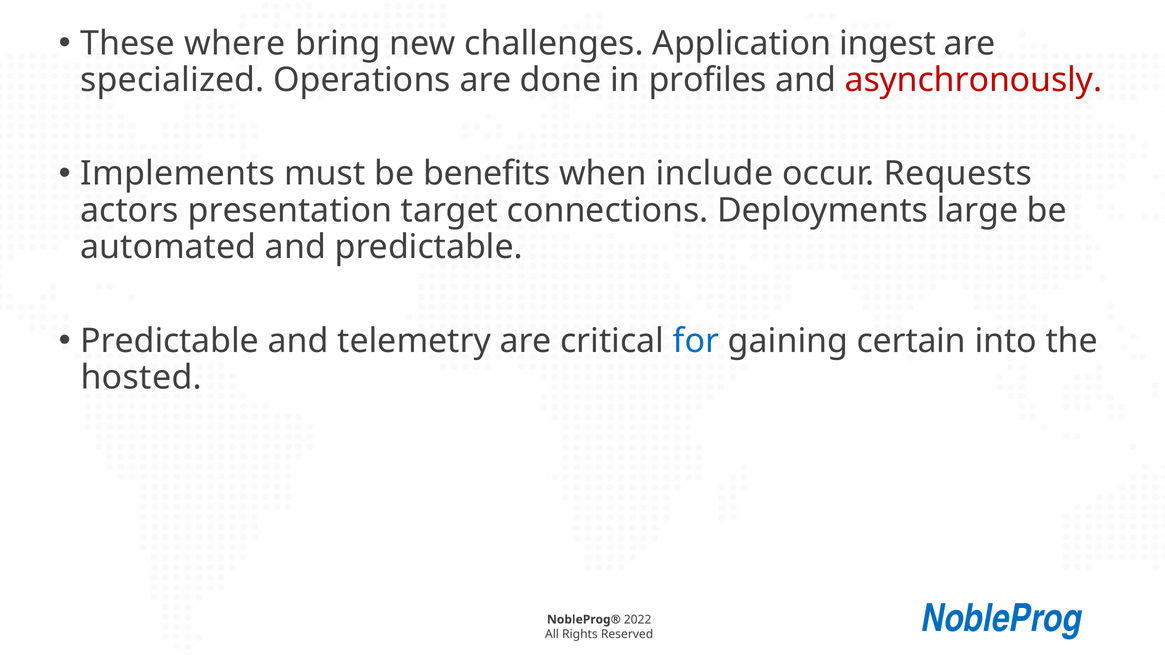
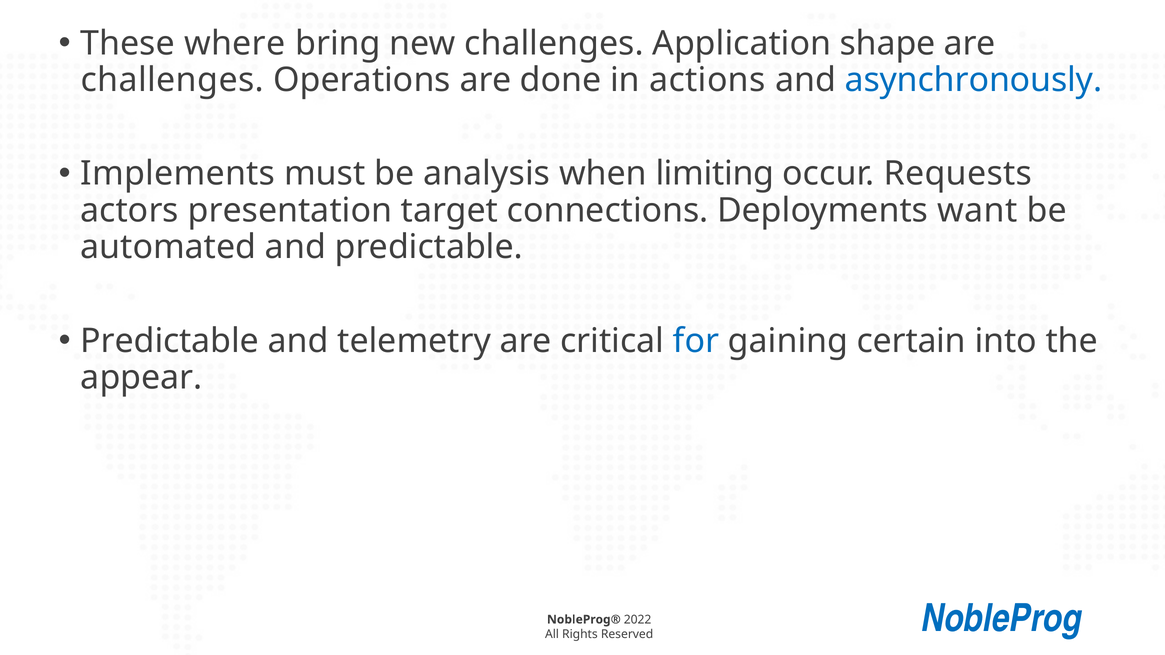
ingest: ingest -> shape
specialized at (172, 80): specialized -> challenges
profiles: profiles -> actions
asynchronously colour: red -> blue
benefits: benefits -> analysis
include: include -> limiting
large: large -> want
hosted: hosted -> appear
